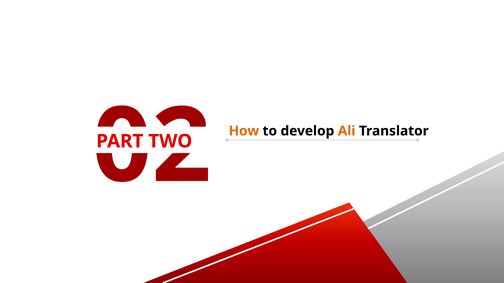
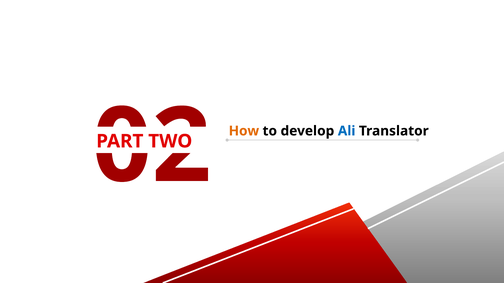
Ali colour: orange -> blue
